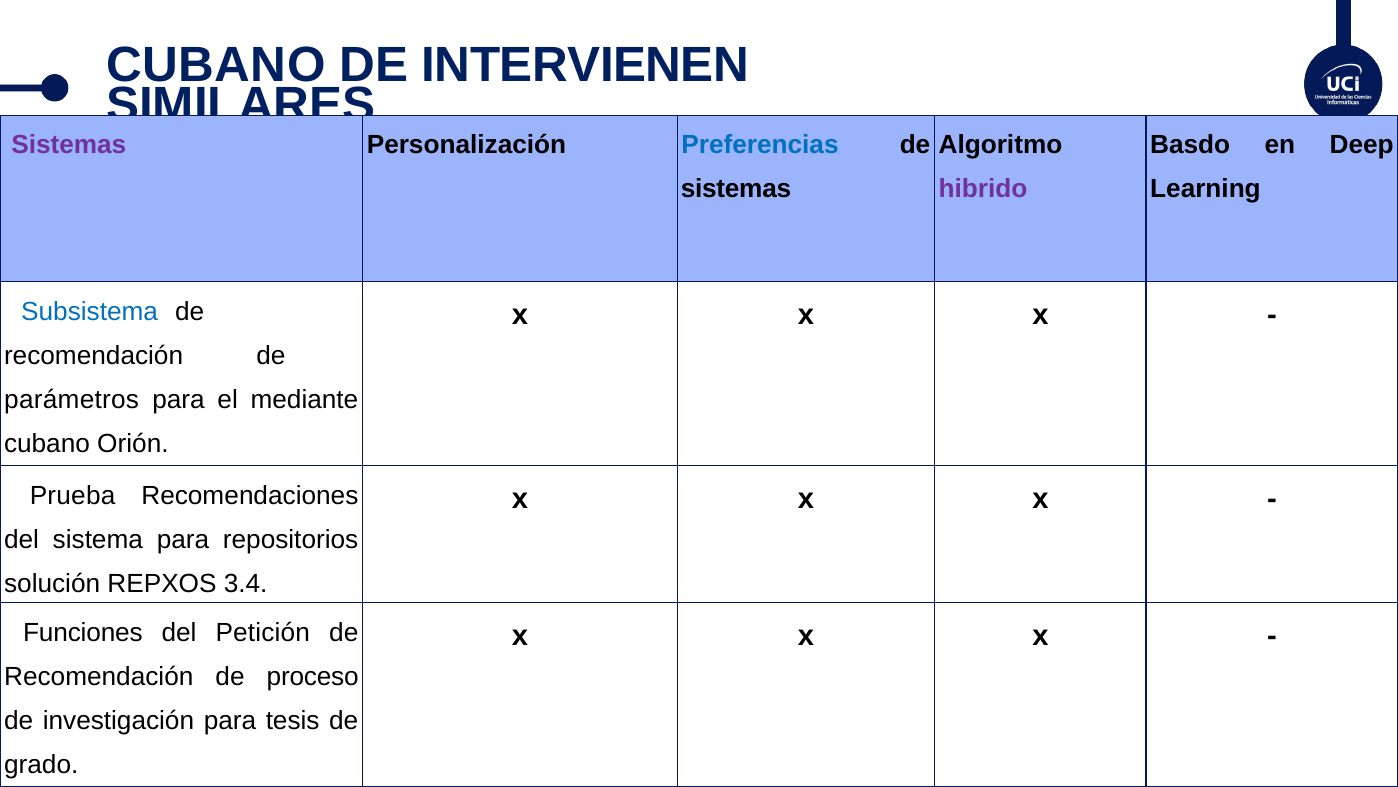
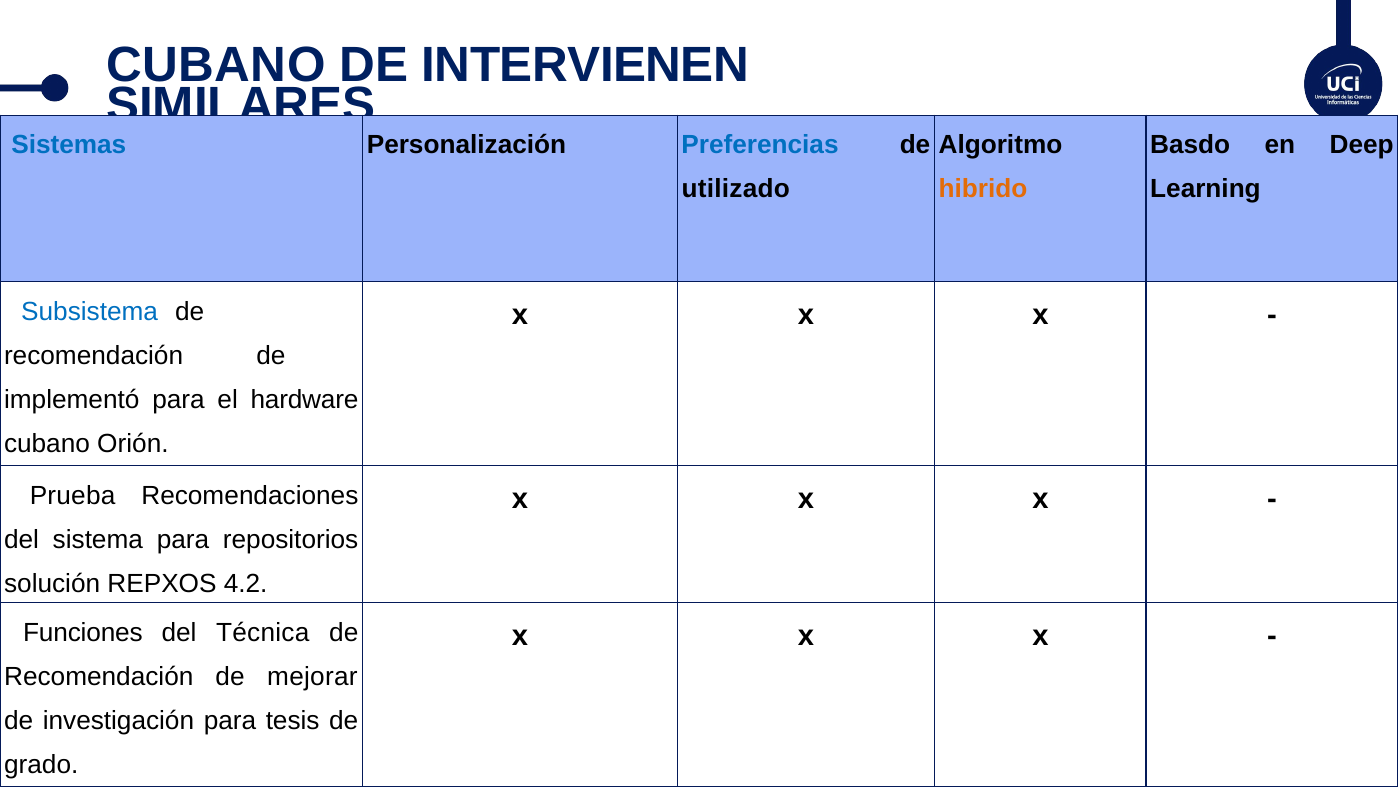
Sistemas at (69, 145) colour: purple -> blue
sistemas at (736, 189): sistemas -> utilizado
hibrido colour: purple -> orange
parámetros: parámetros -> implementó
mediante: mediante -> hardware
3.4: 3.4 -> 4.2
Petición: Petición -> Técnica
proceso: proceso -> mejorar
